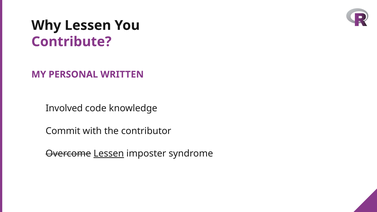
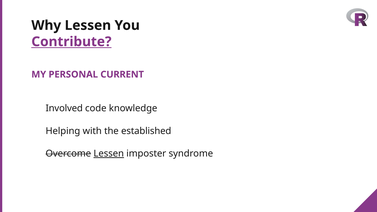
Contribute underline: none -> present
WRITTEN: WRITTEN -> CURRENT
Commit: Commit -> Helping
contributor: contributor -> established
